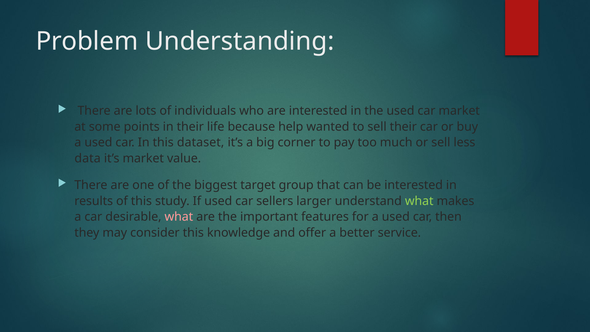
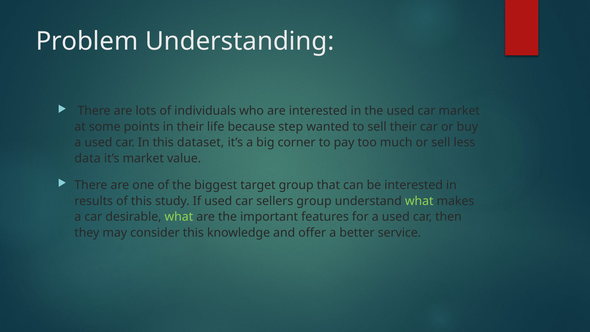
help: help -> step
sellers larger: larger -> group
what at (179, 217) colour: pink -> light green
